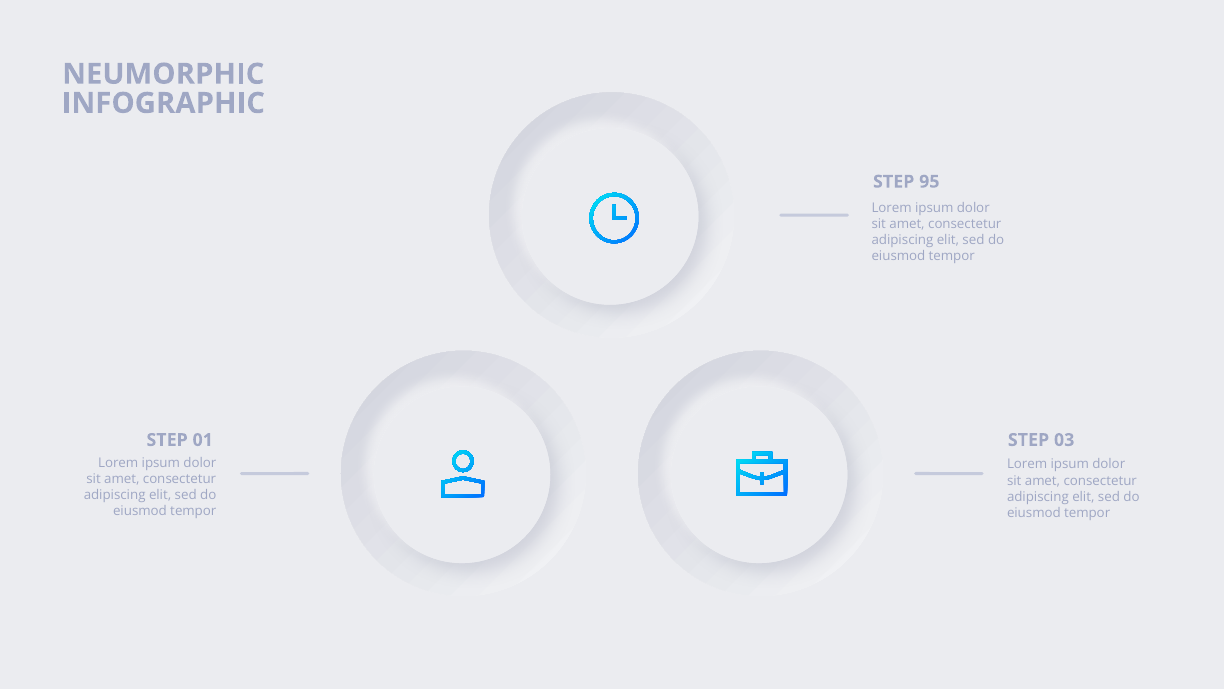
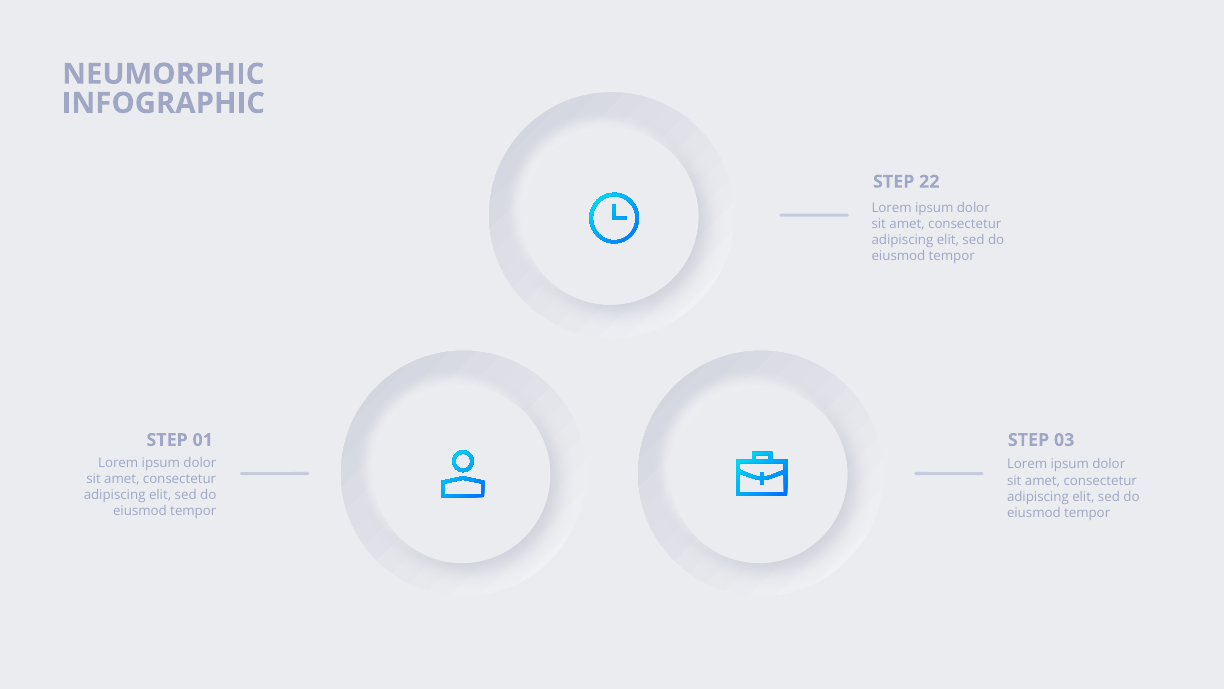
95: 95 -> 22
